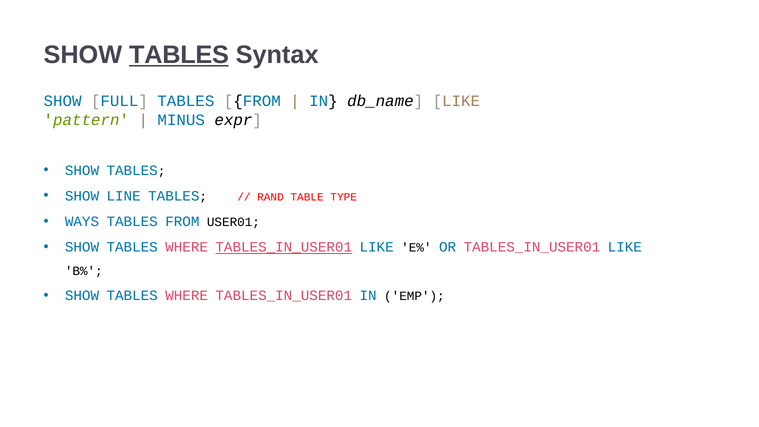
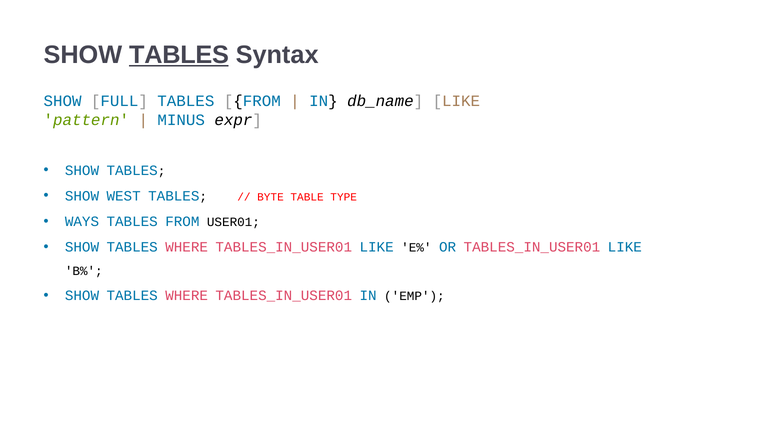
LINE: LINE -> WEST
RAND: RAND -> BYTE
TABLES_IN_USER01 at (284, 247) underline: present -> none
